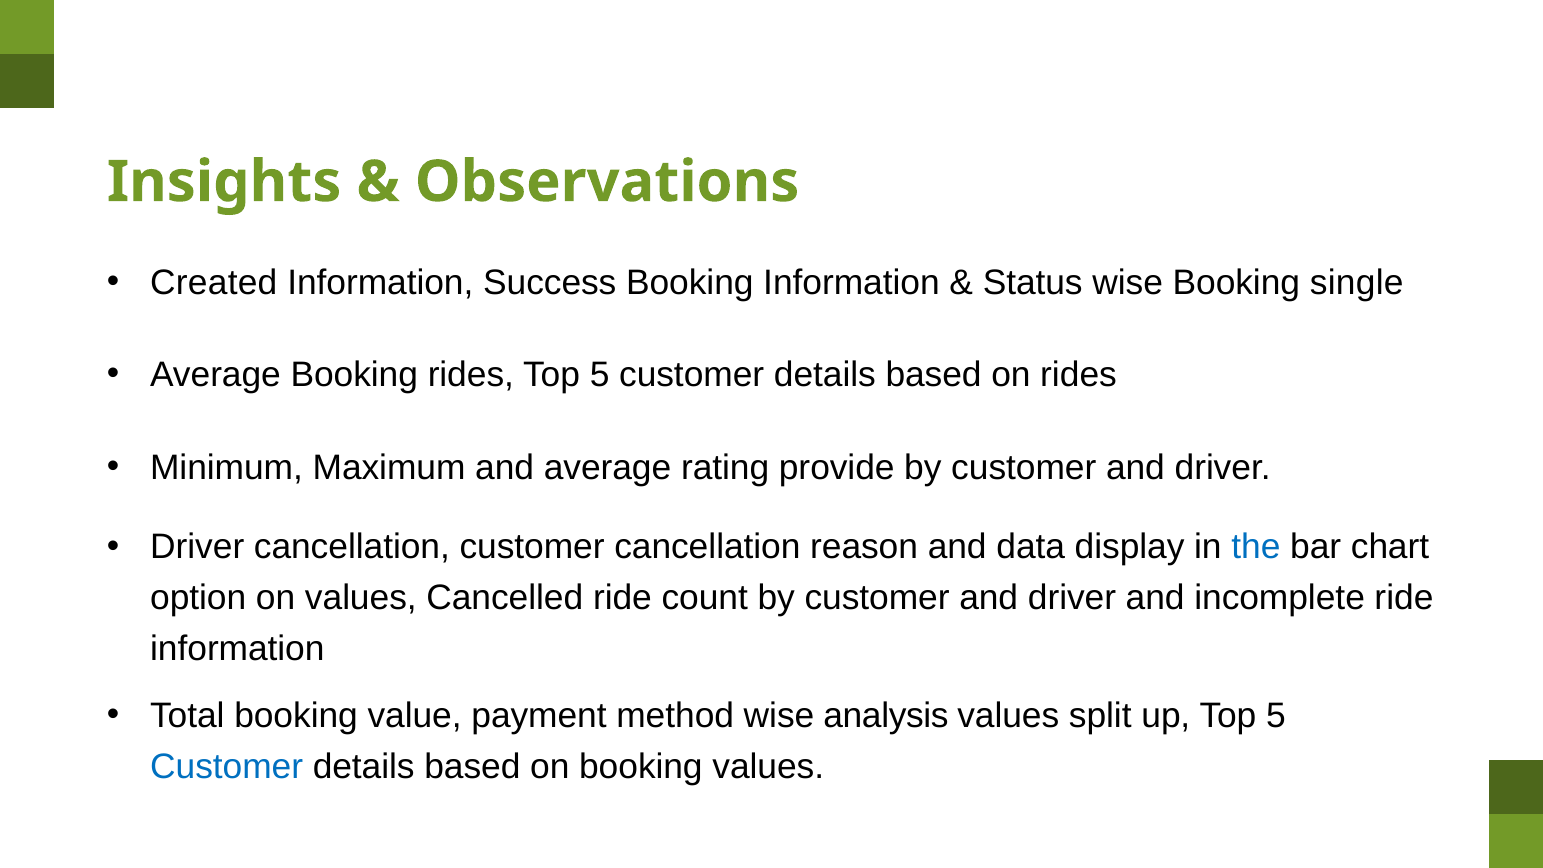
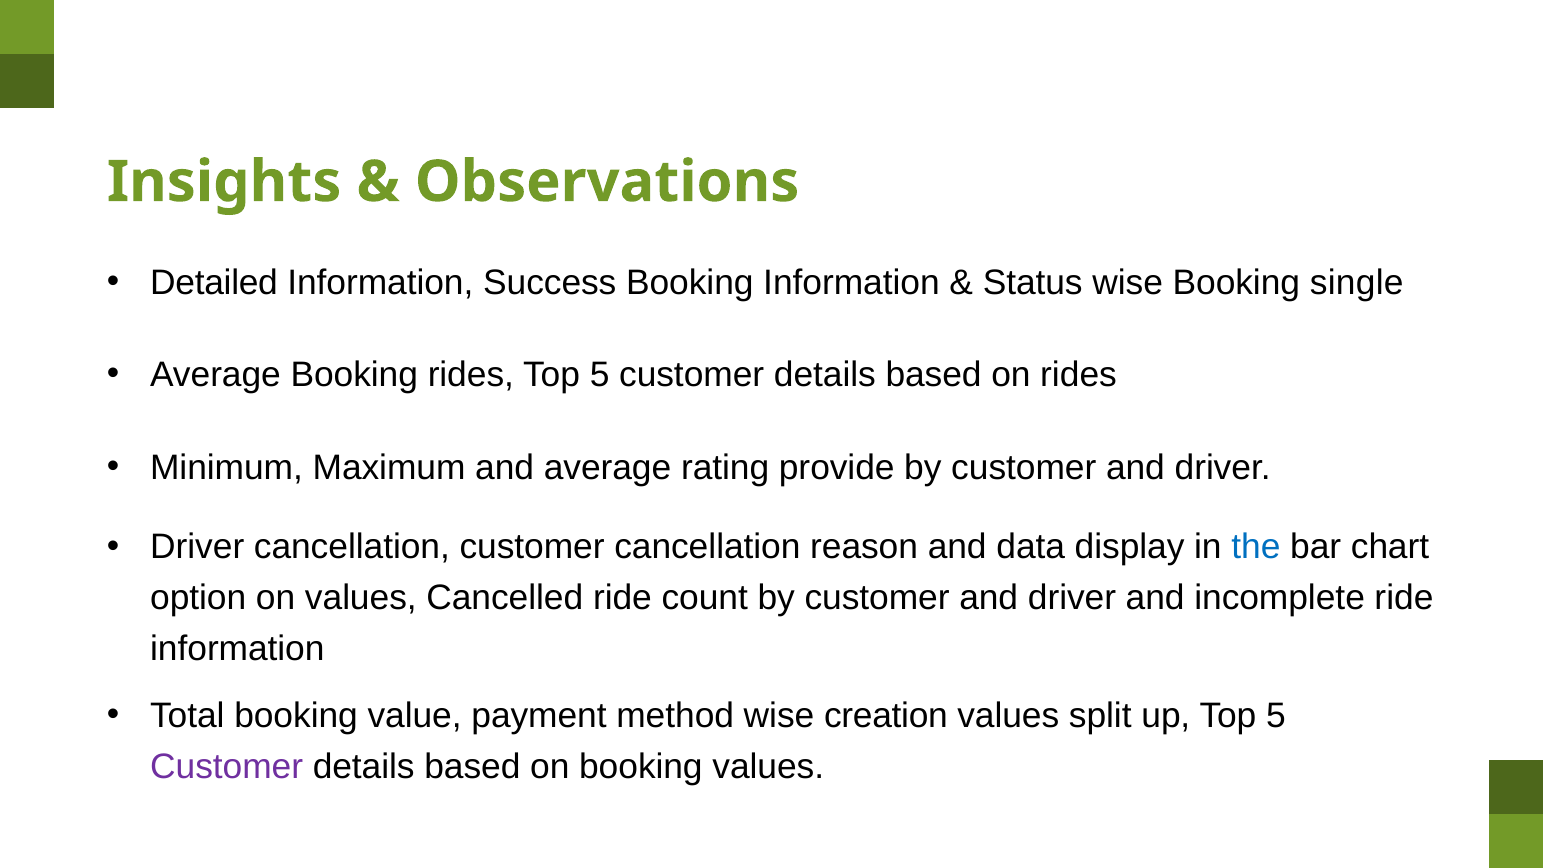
Created: Created -> Detailed
analysis: analysis -> creation
Customer at (227, 767) colour: blue -> purple
